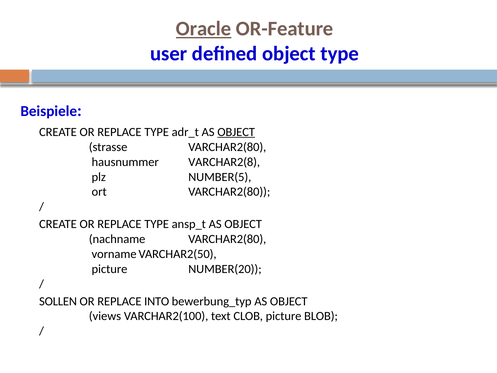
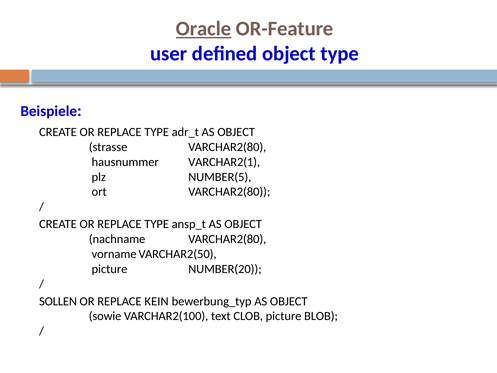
OBJECT at (236, 132) underline: present -> none
VARCHAR2(8: VARCHAR2(8 -> VARCHAR2(1
INTO: INTO -> KEIN
views: views -> sowie
